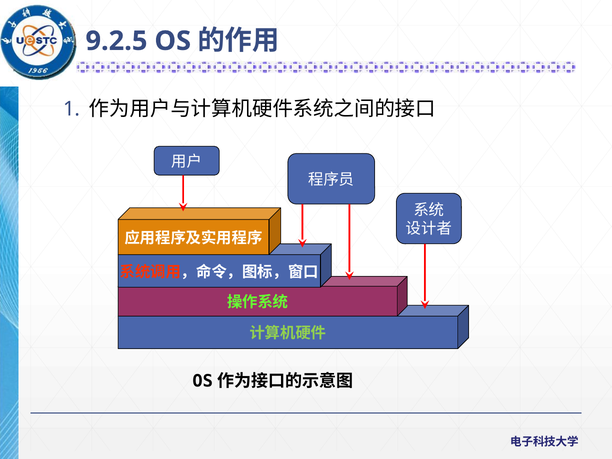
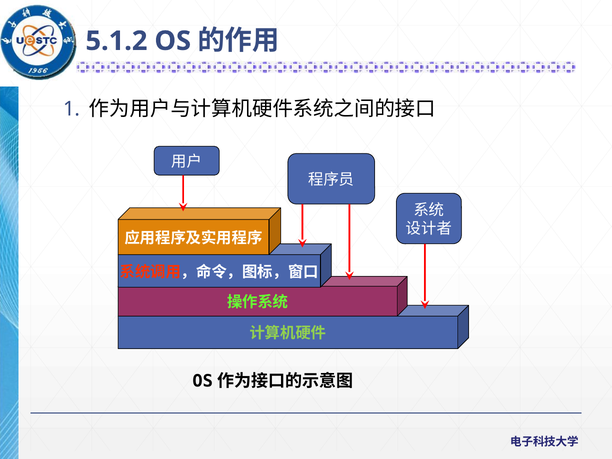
9.2.5: 9.2.5 -> 5.1.2
